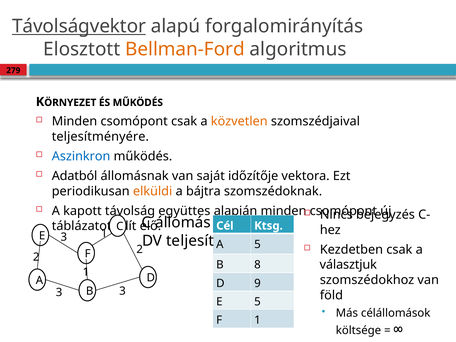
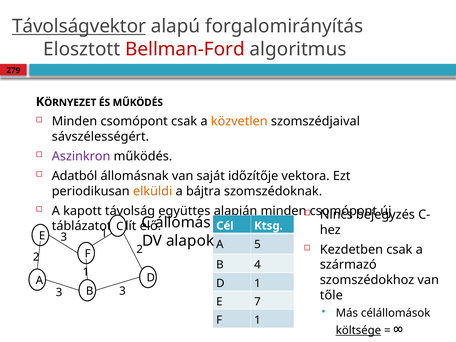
Bellman-Ford colour: orange -> red
teljesítményére: teljesítményére -> sávszélességért
Aszinkron colour: blue -> purple
teljesít: teljesít -> alapok
választjuk: választjuk -> származó
8: 8 -> 4
D 9: 9 -> 1
föld: föld -> tőle
E 5: 5 -> 7
költsége underline: none -> present
